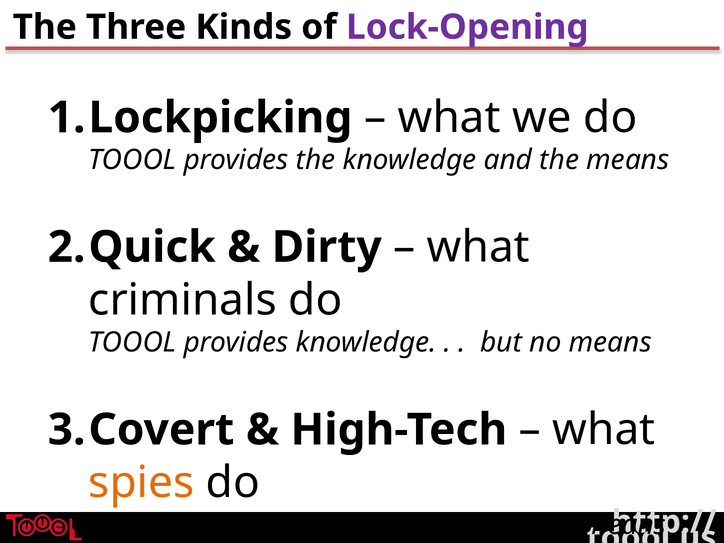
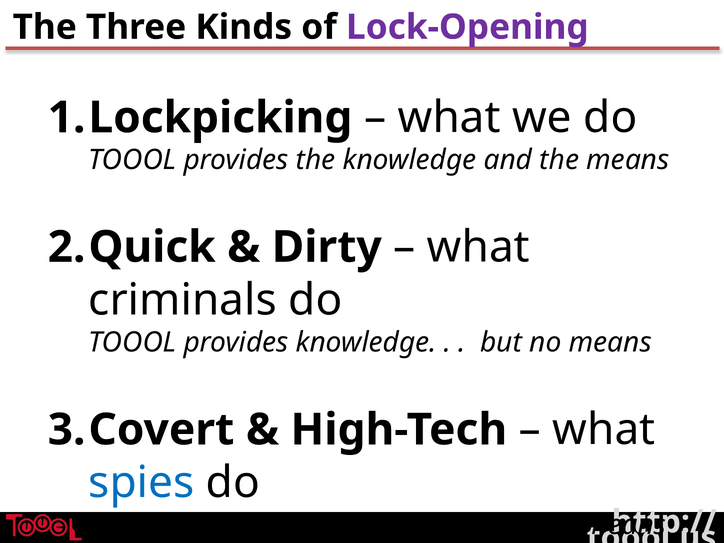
spies colour: orange -> blue
